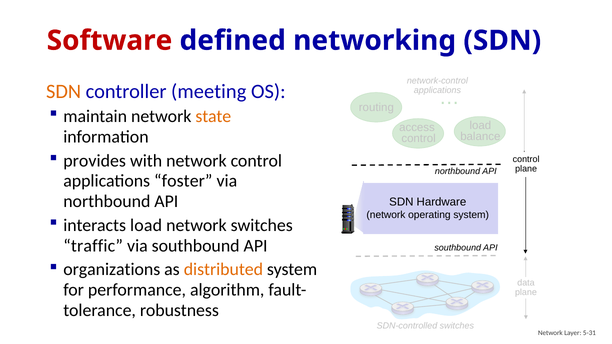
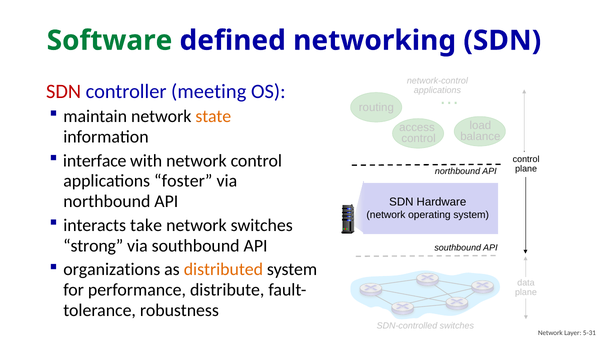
Software colour: red -> green
SDN at (64, 92) colour: orange -> red
provides: provides -> interface
interacts load: load -> take
traffic: traffic -> strong
algorithm: algorithm -> distribute
